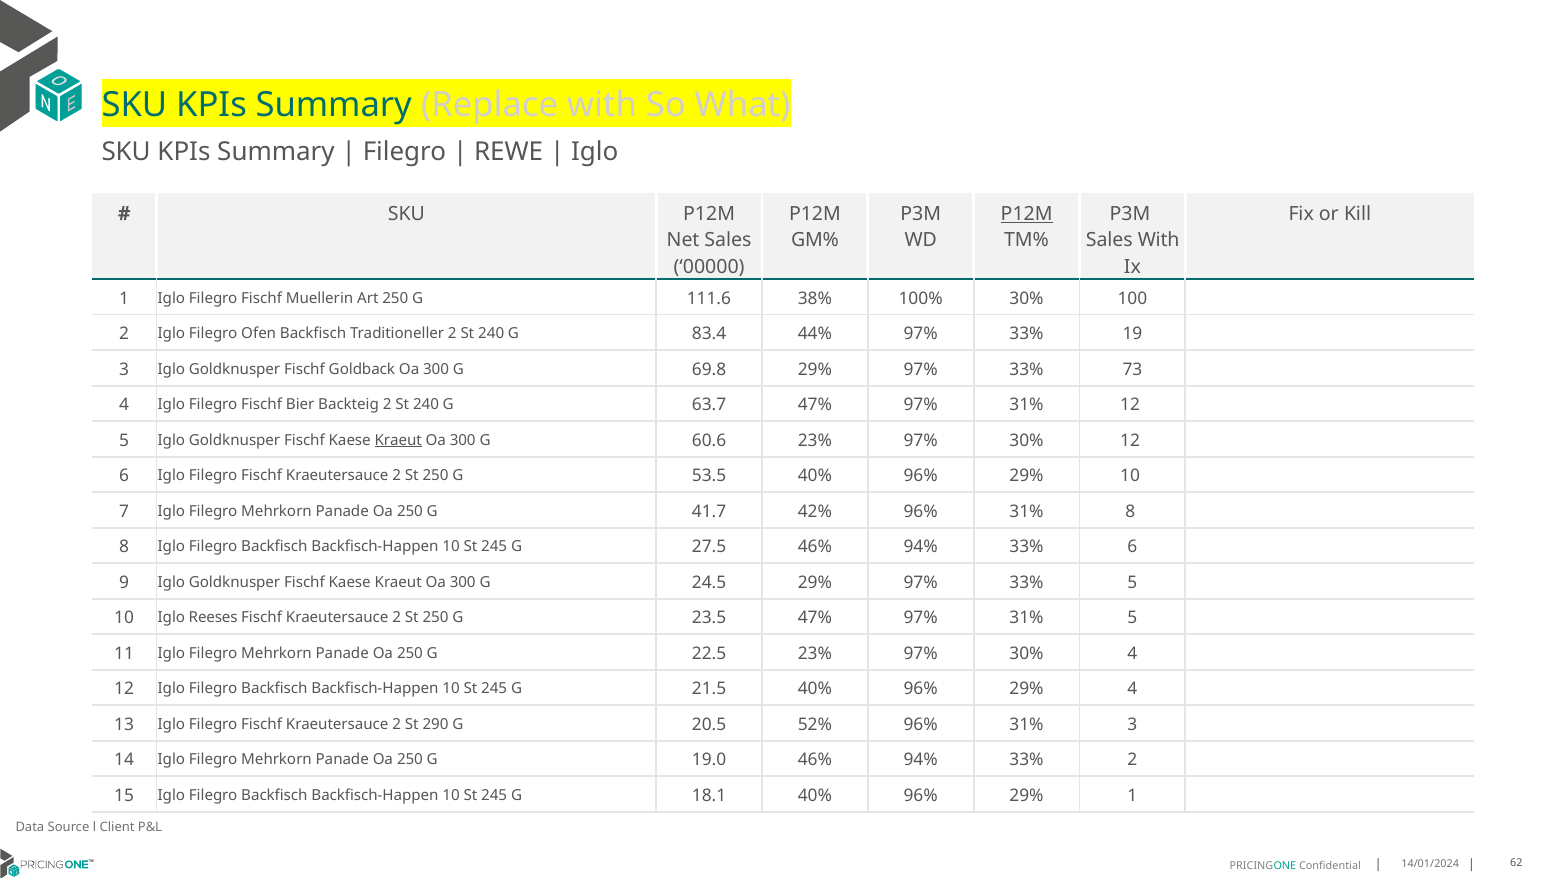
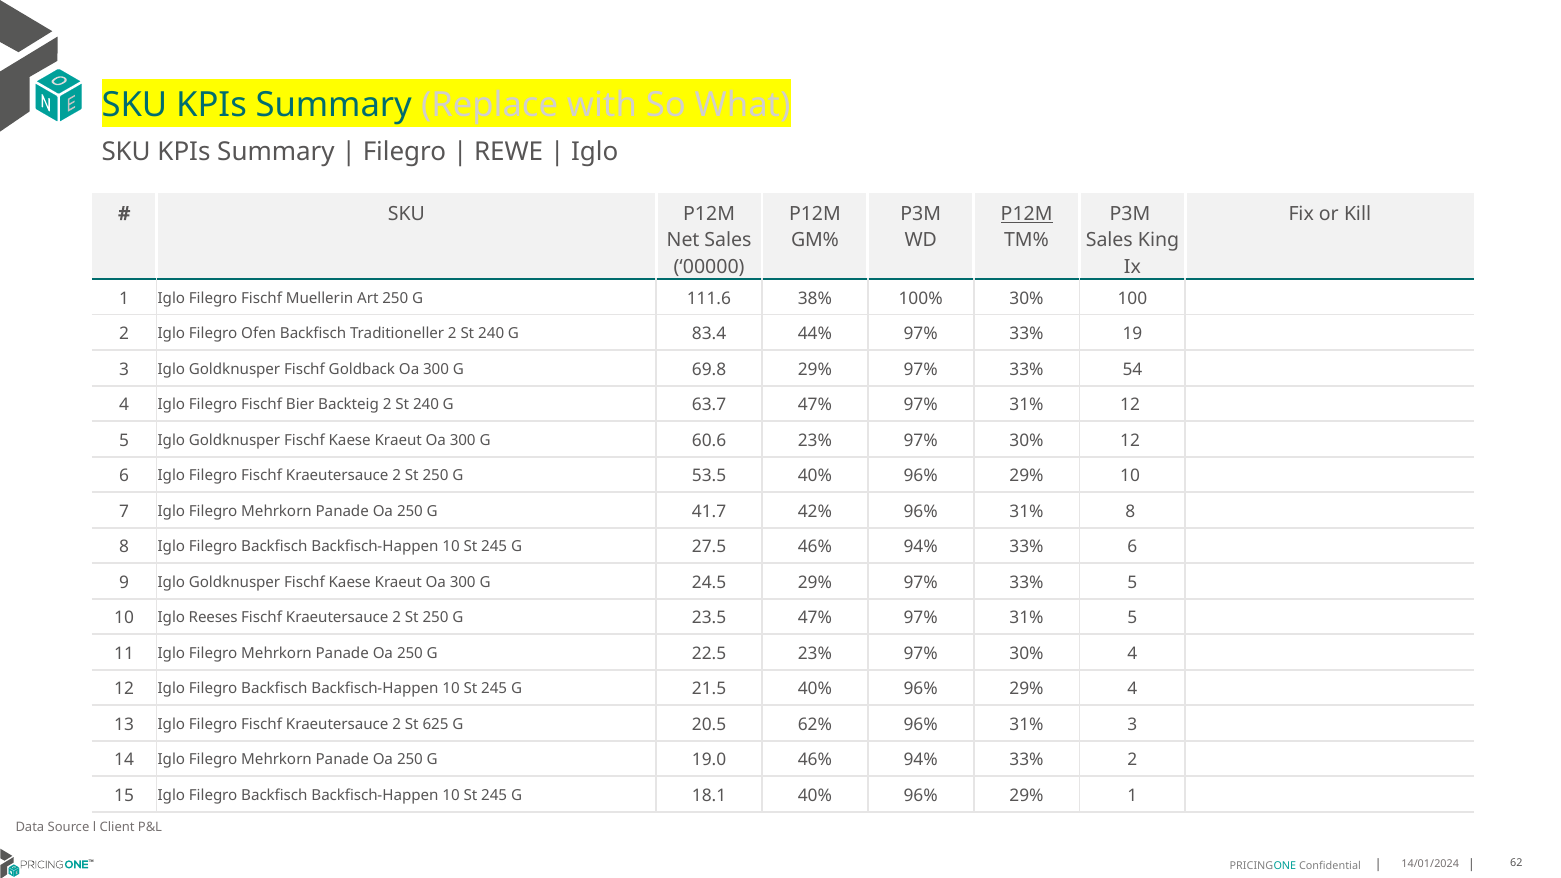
Sales With: With -> King
73: 73 -> 54
Kraeut at (398, 440) underline: present -> none
290: 290 -> 625
52%: 52% -> 62%
